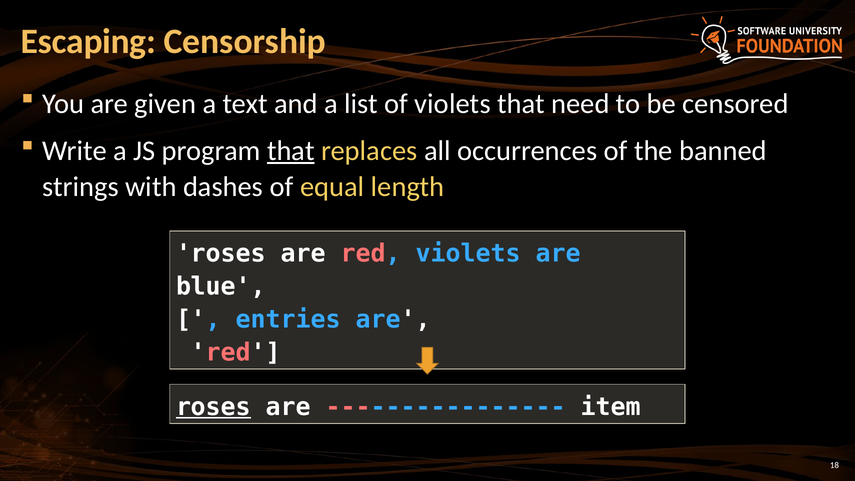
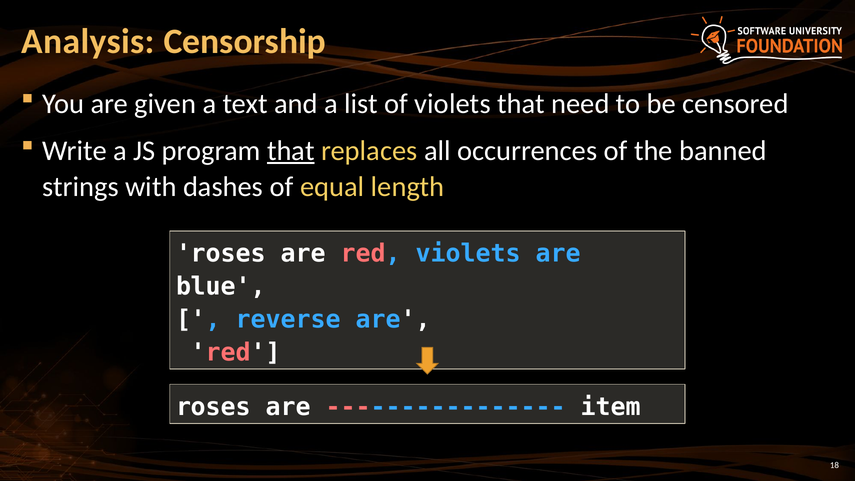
Escaping: Escaping -> Analysis
entries: entries -> reverse
roses at (213, 407) underline: present -> none
